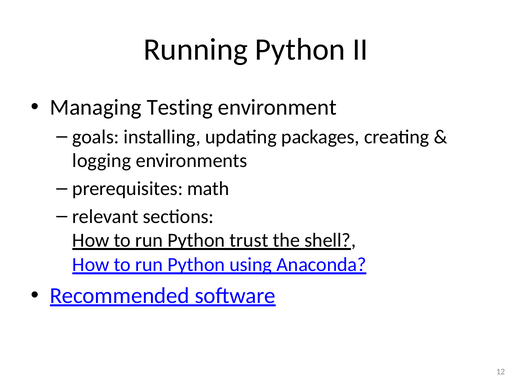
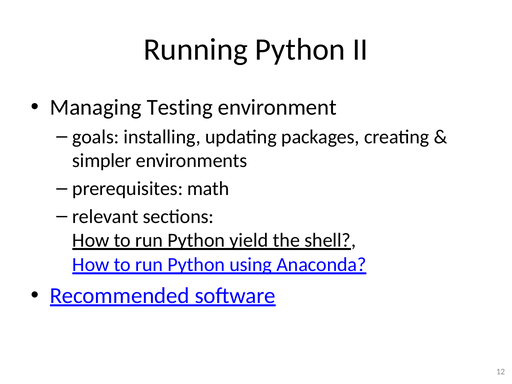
logging: logging -> simpler
trust: trust -> yield
